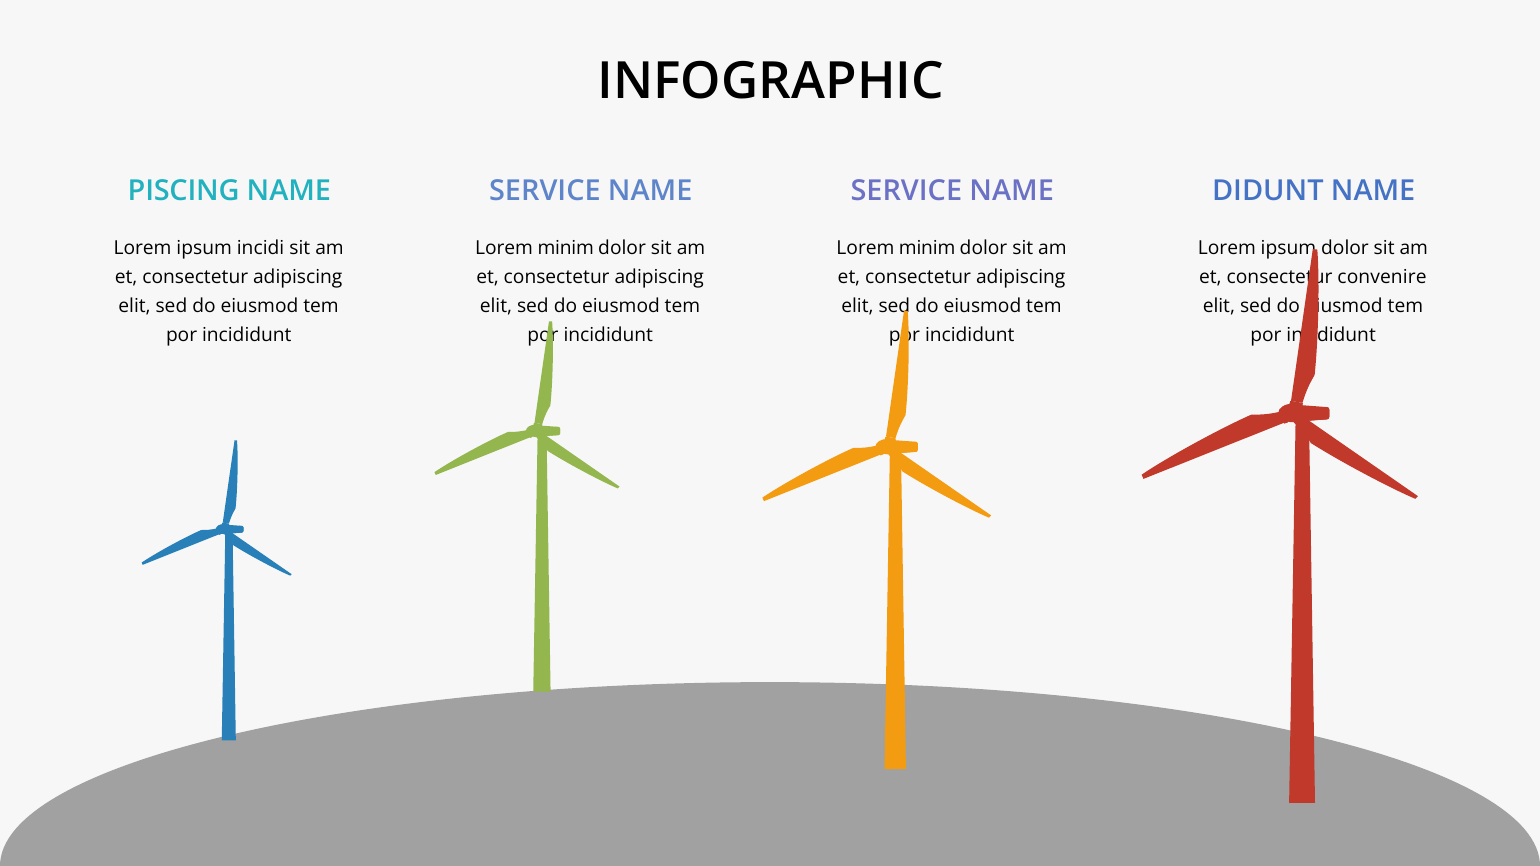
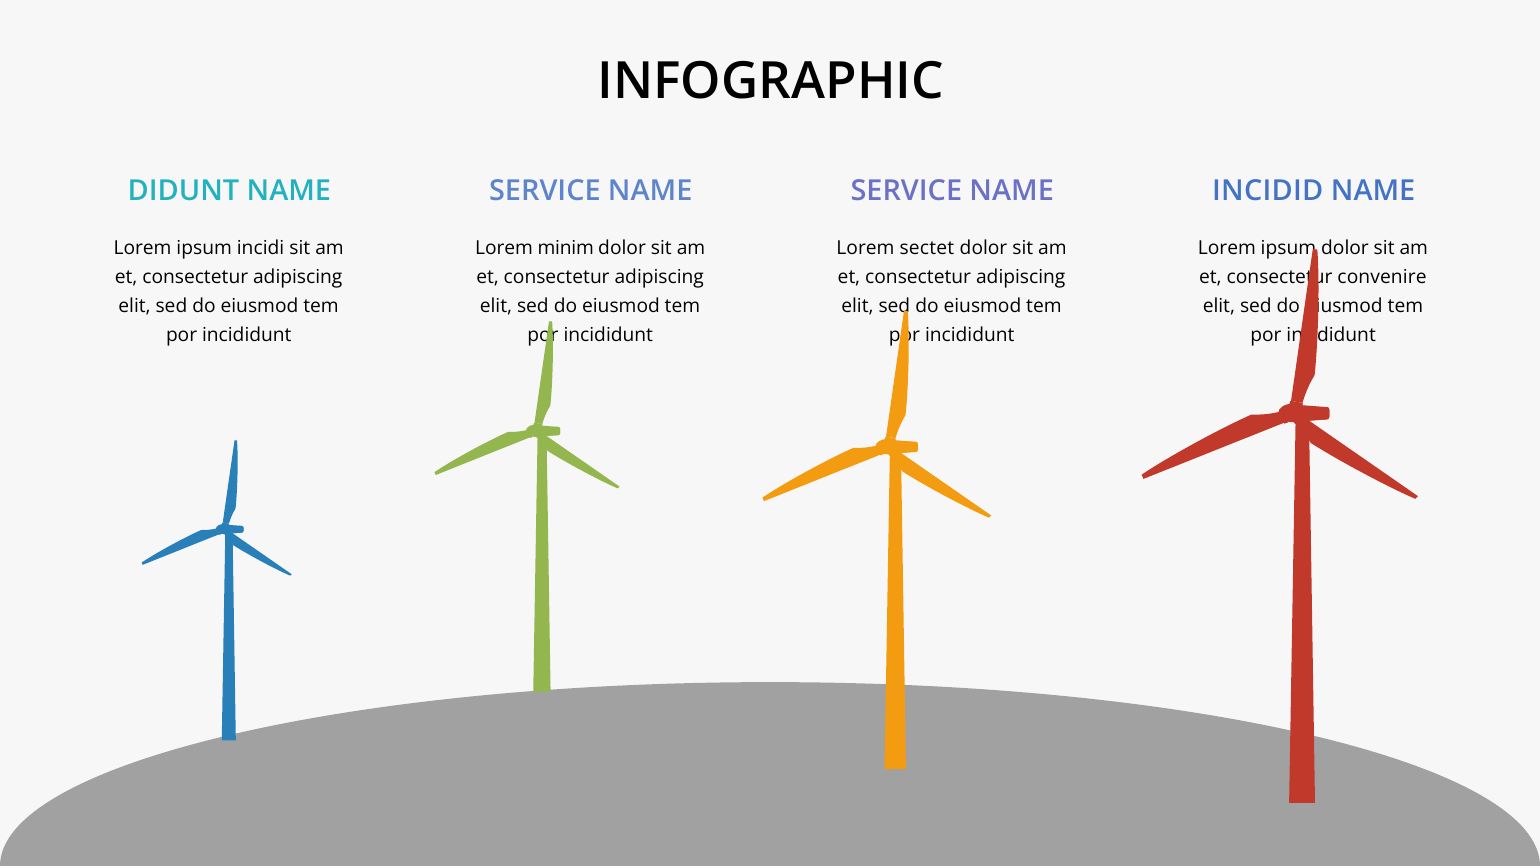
PISCING: PISCING -> DIDUNT
DIDUNT: DIDUNT -> INCIDID
minim at (927, 248): minim -> sectet
